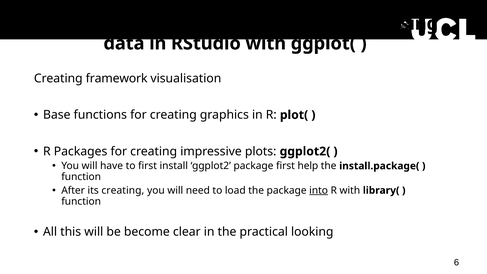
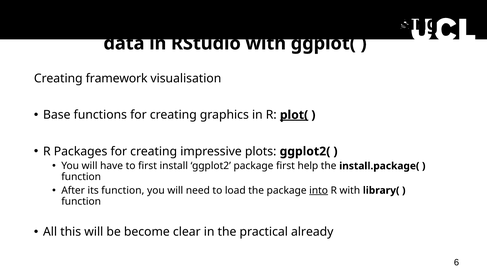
plot( underline: none -> present
its creating: creating -> function
looking: looking -> already
